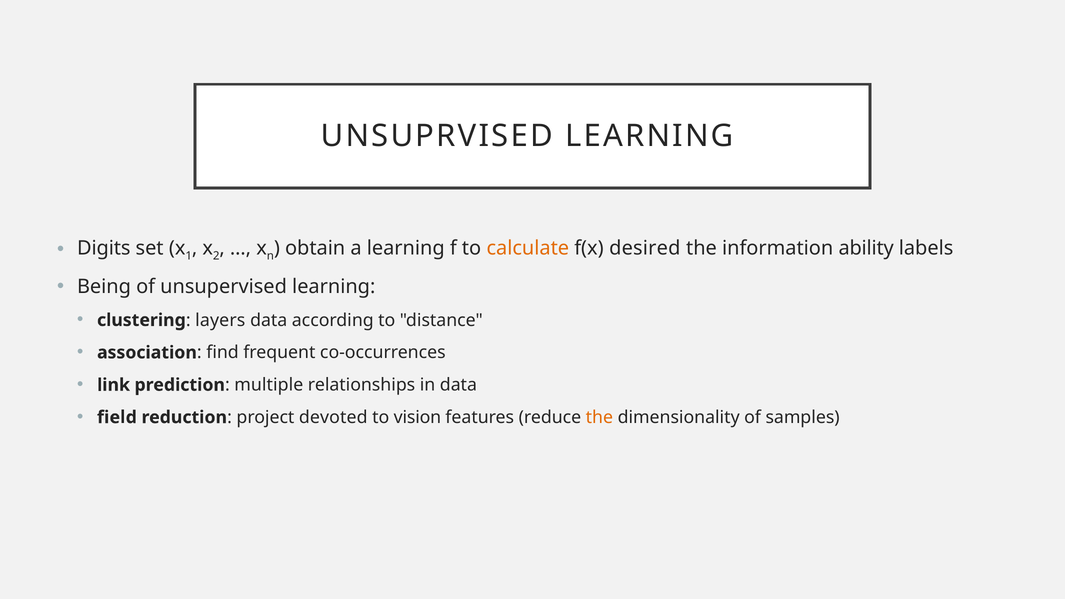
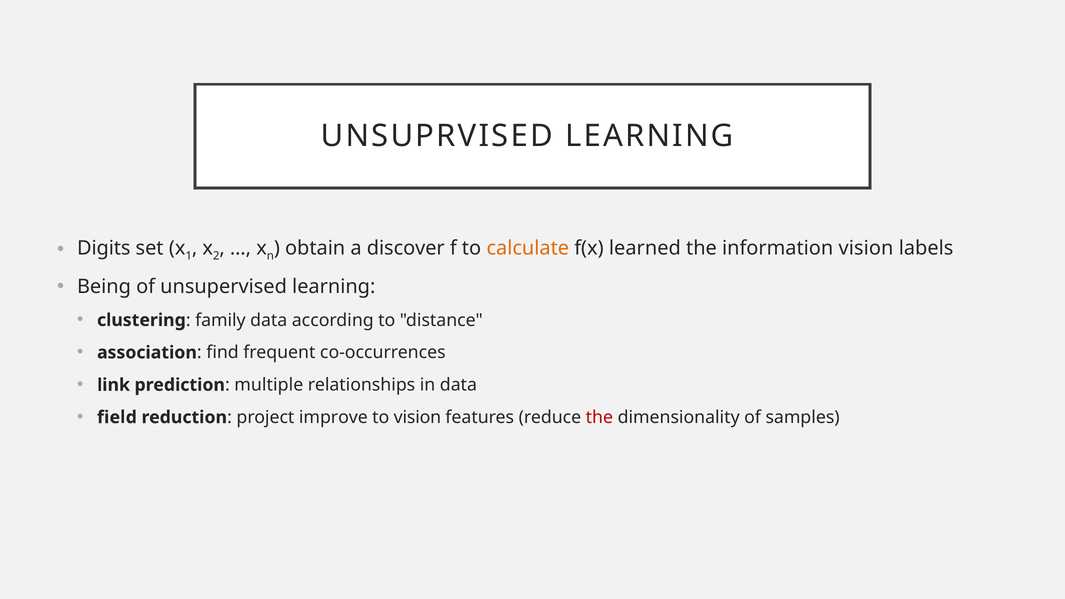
a learning: learning -> discover
desired: desired -> learned
information ability: ability -> vision
layers: layers -> family
devoted: devoted -> improve
the at (599, 417) colour: orange -> red
